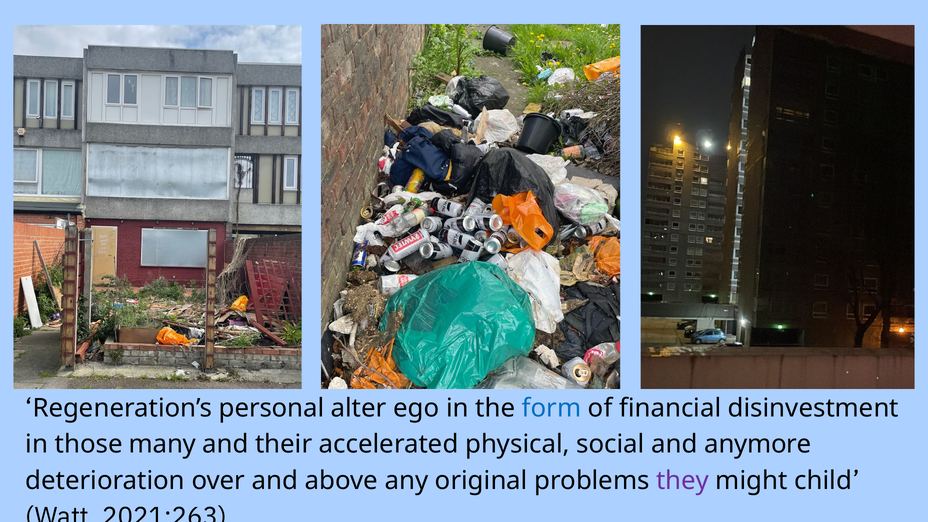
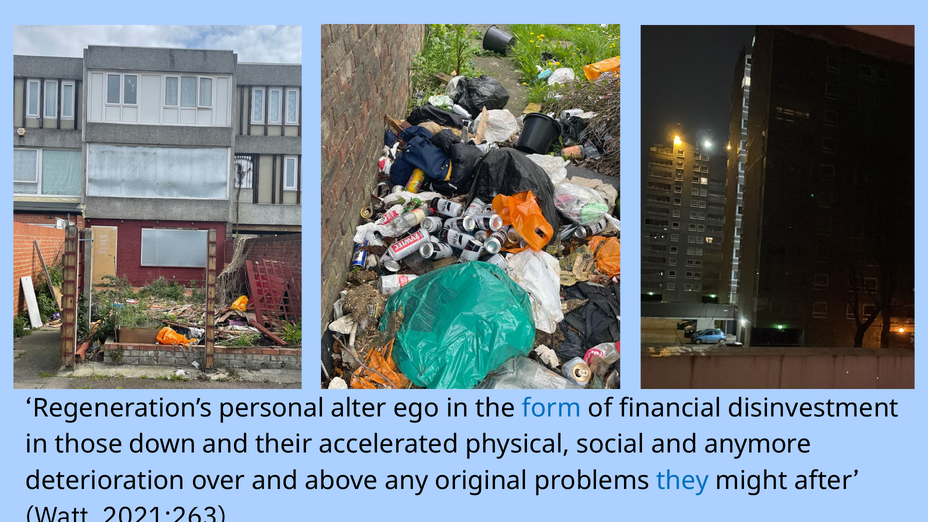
many: many -> down
they colour: purple -> blue
child: child -> after
